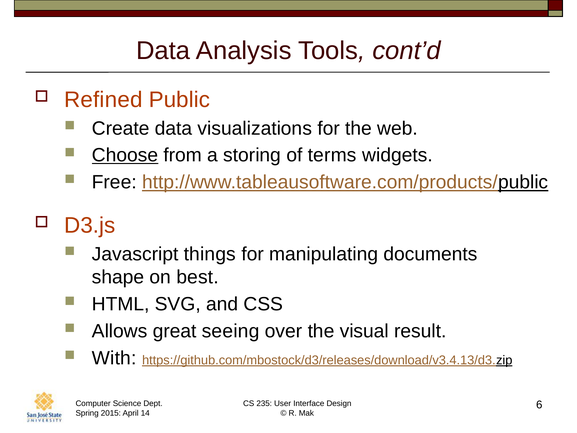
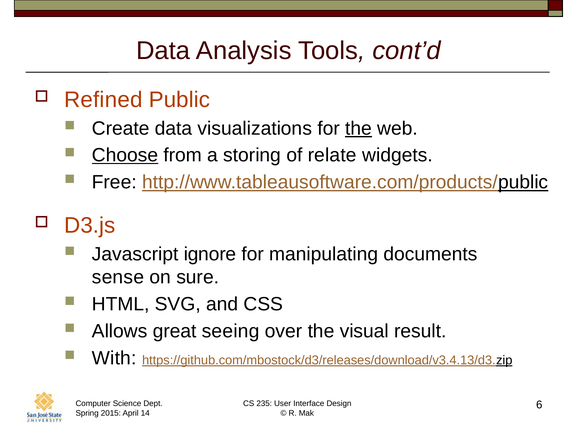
the at (358, 128) underline: none -> present
terms: terms -> relate
things: things -> ignore
shape: shape -> sense
best: best -> sure
